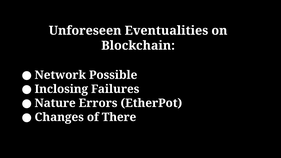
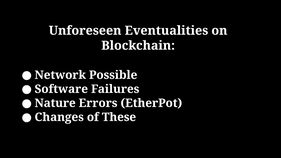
Inclosing: Inclosing -> Software
There: There -> These
